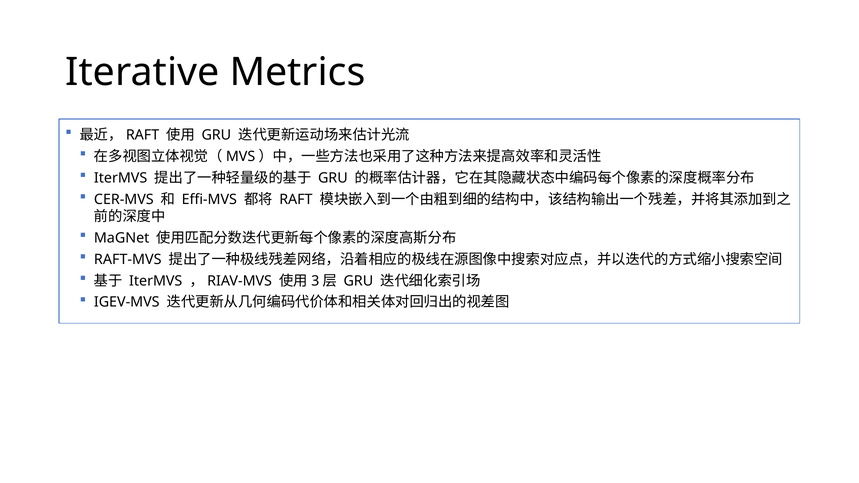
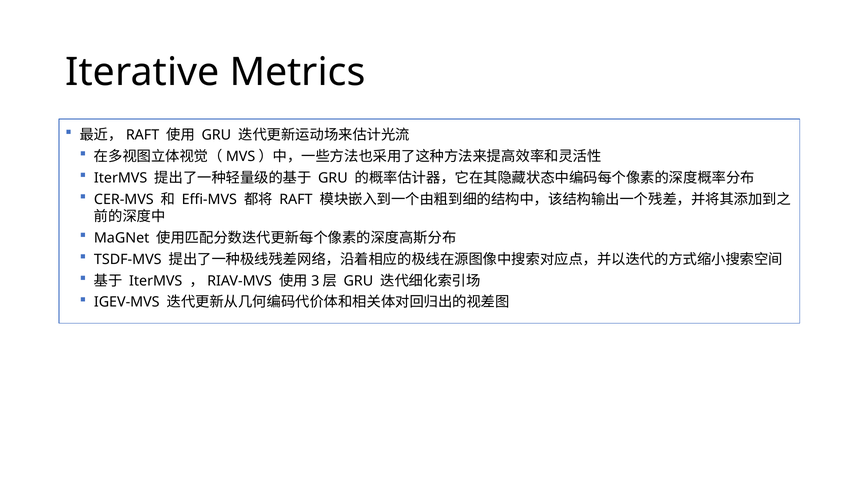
RAFT-MVS: RAFT-MVS -> TSDF-MVS
